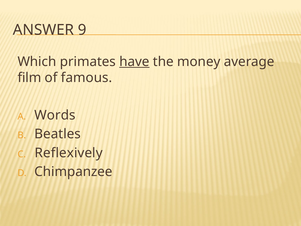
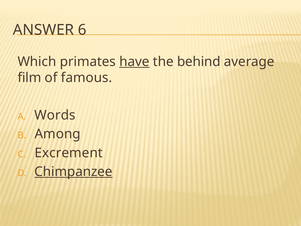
9: 9 -> 6
money: money -> behind
Beatles: Beatles -> Among
Reflexively: Reflexively -> Excrement
Chimpanzee underline: none -> present
